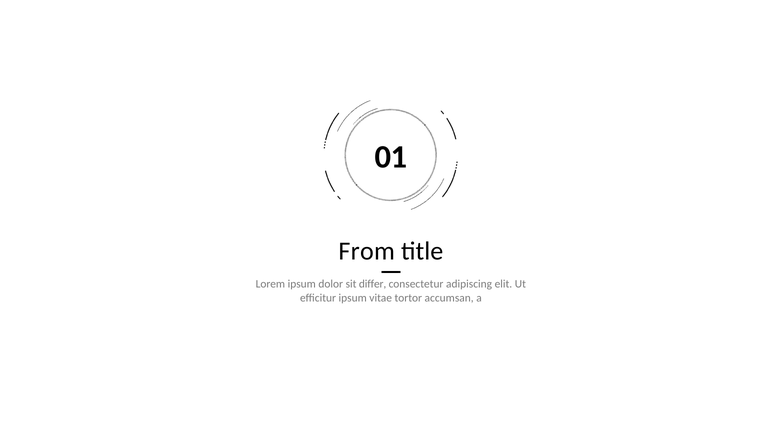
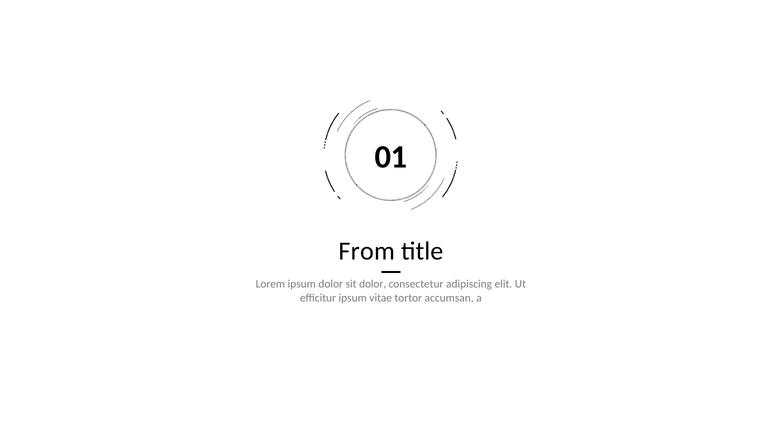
sit differ: differ -> dolor
